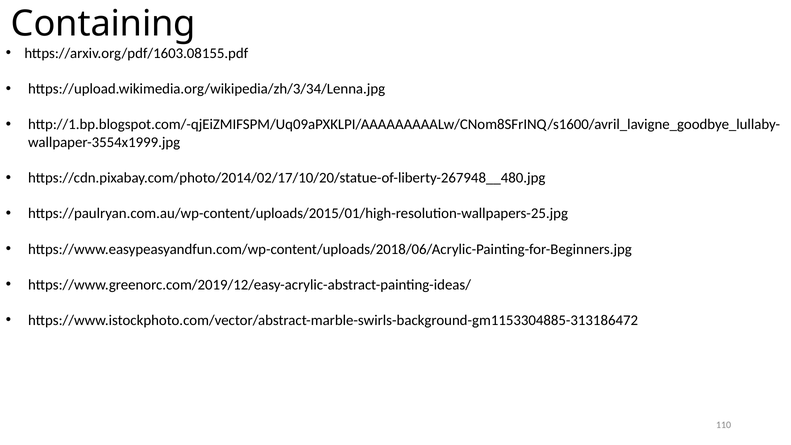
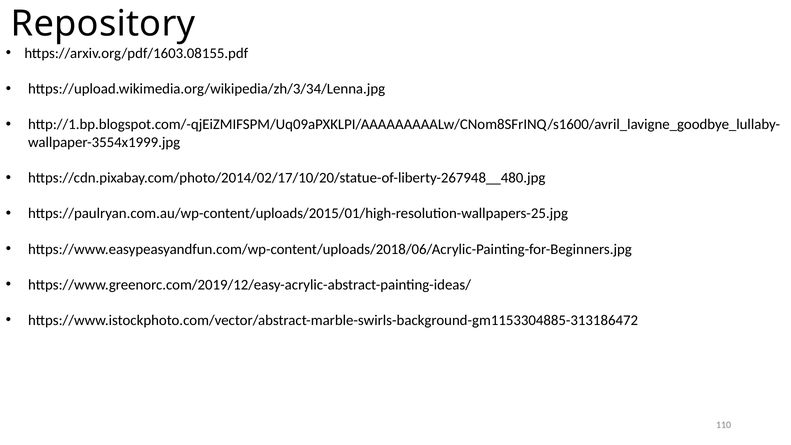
Containing: Containing -> Repository
